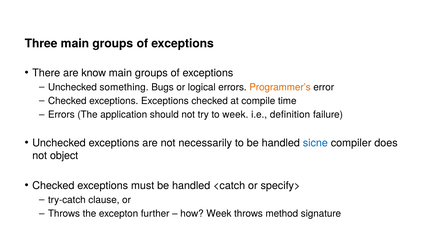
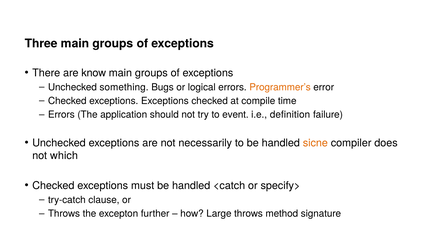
to week: week -> event
sicne colour: blue -> orange
object: object -> which
how Week: Week -> Large
